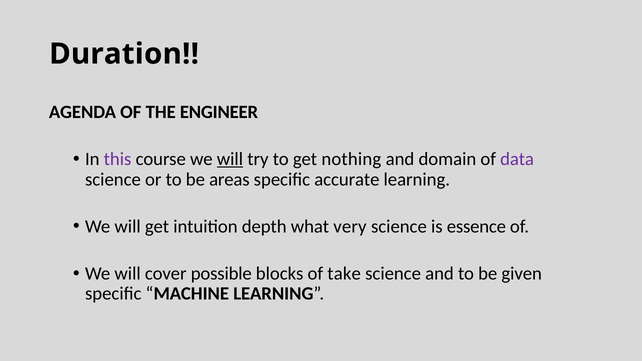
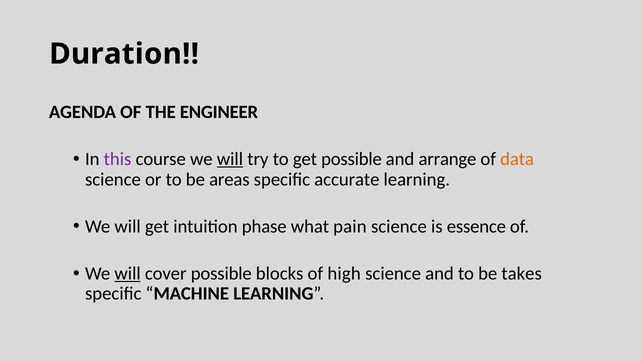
get nothing: nothing -> possible
domain: domain -> arrange
data colour: purple -> orange
depth: depth -> phase
very: very -> pain
will at (128, 274) underline: none -> present
take: take -> high
given: given -> takes
